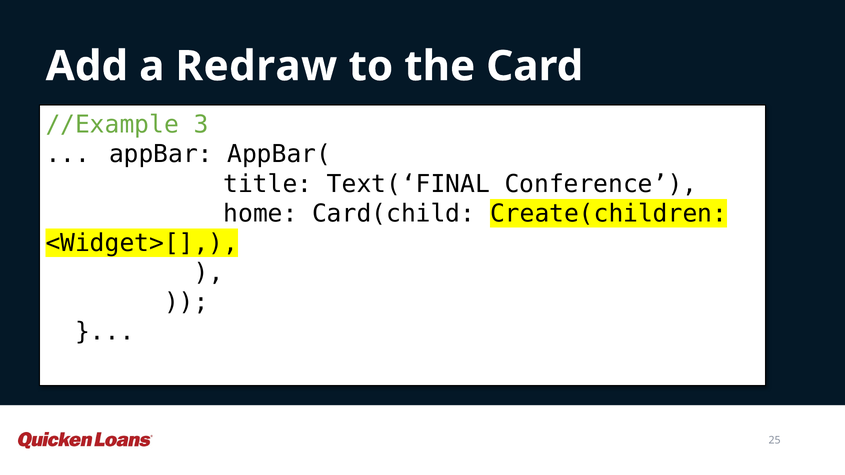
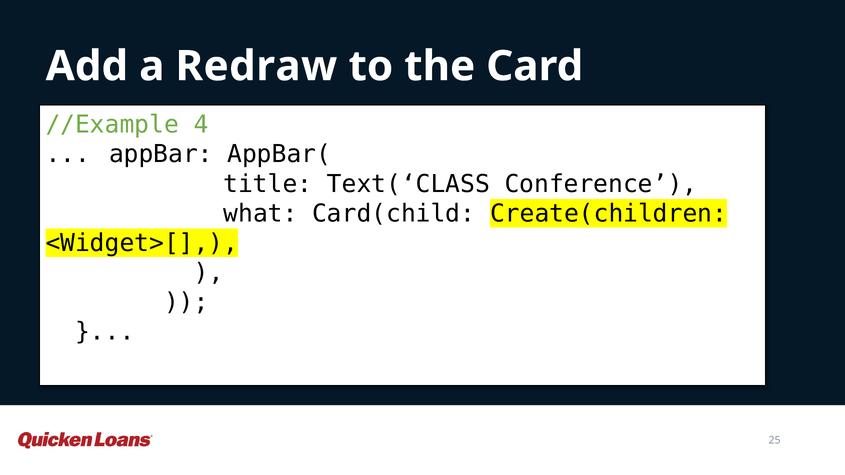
3: 3 -> 4
Text(‘FINAL: Text(‘FINAL -> Text(‘CLASS
home: home -> what
